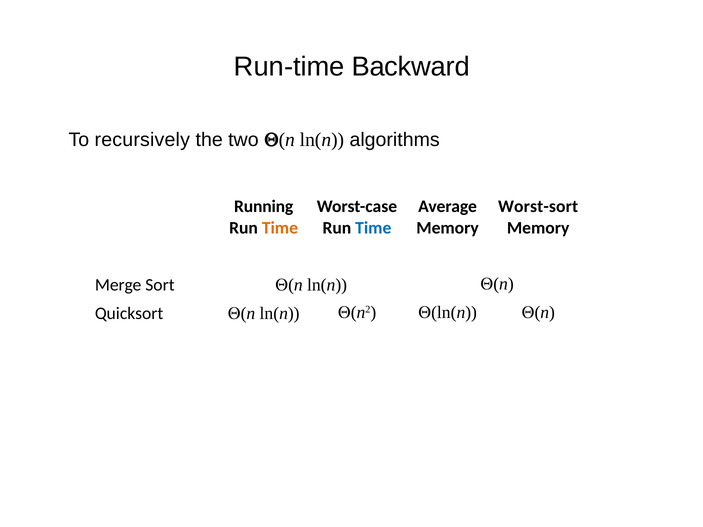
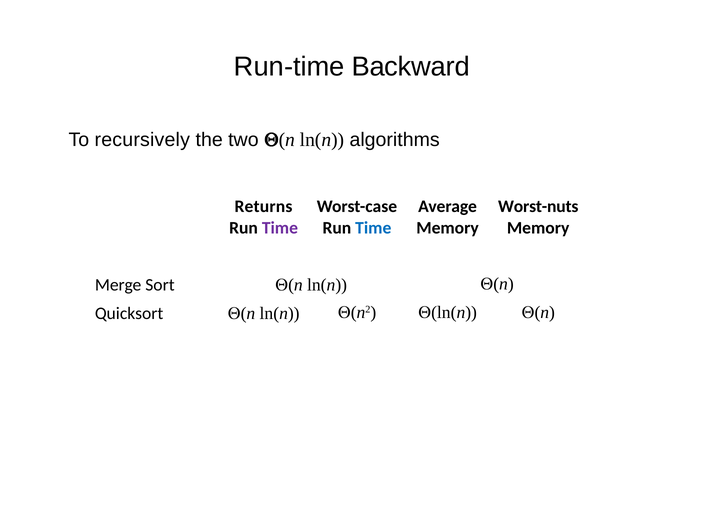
Running: Running -> Returns
Worst-sort: Worst-sort -> Worst-nuts
Time at (280, 228) colour: orange -> purple
